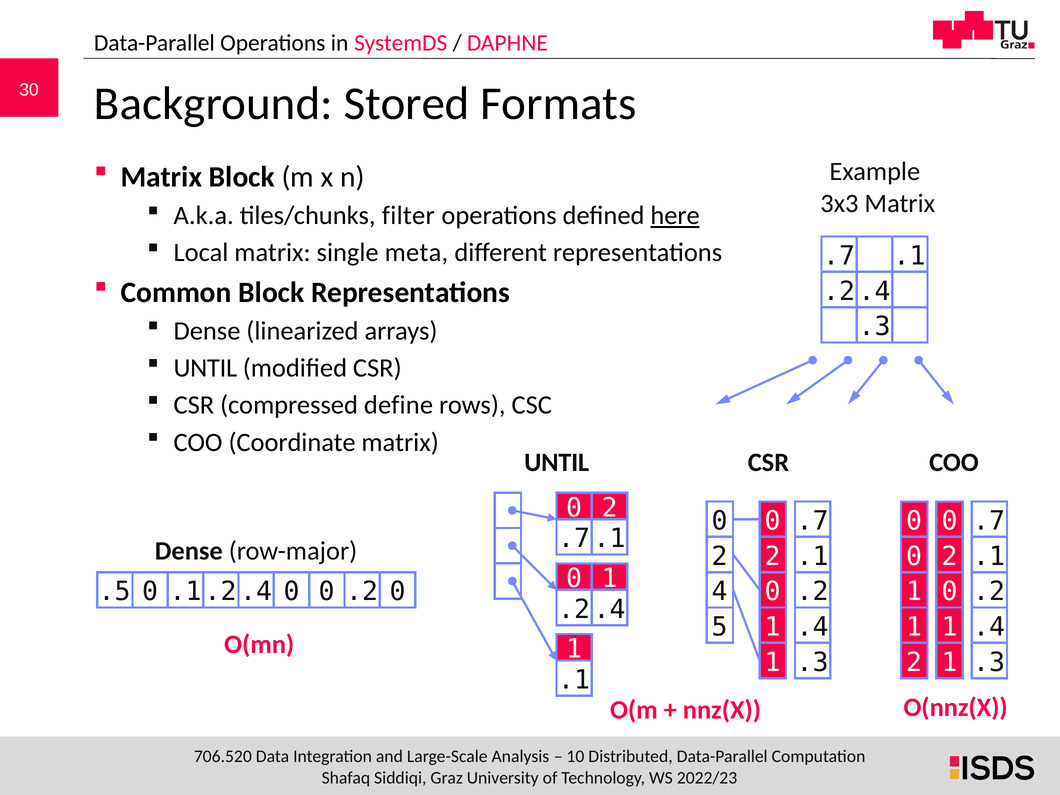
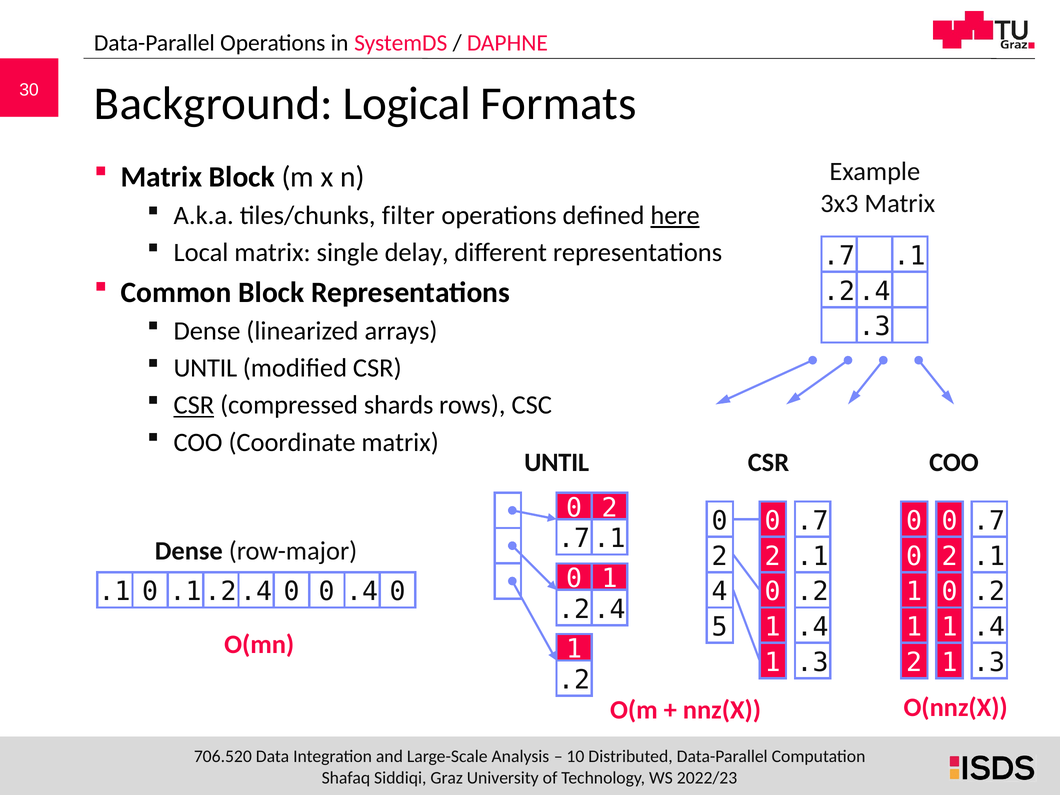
Stored: Stored -> Logical
meta: meta -> delay
CSR at (194, 405) underline: none -> present
define: define -> shards
.5 at (115, 592): .5 -> .1
0 .2: .2 -> .4
.1 at (574, 680): .1 -> .2
